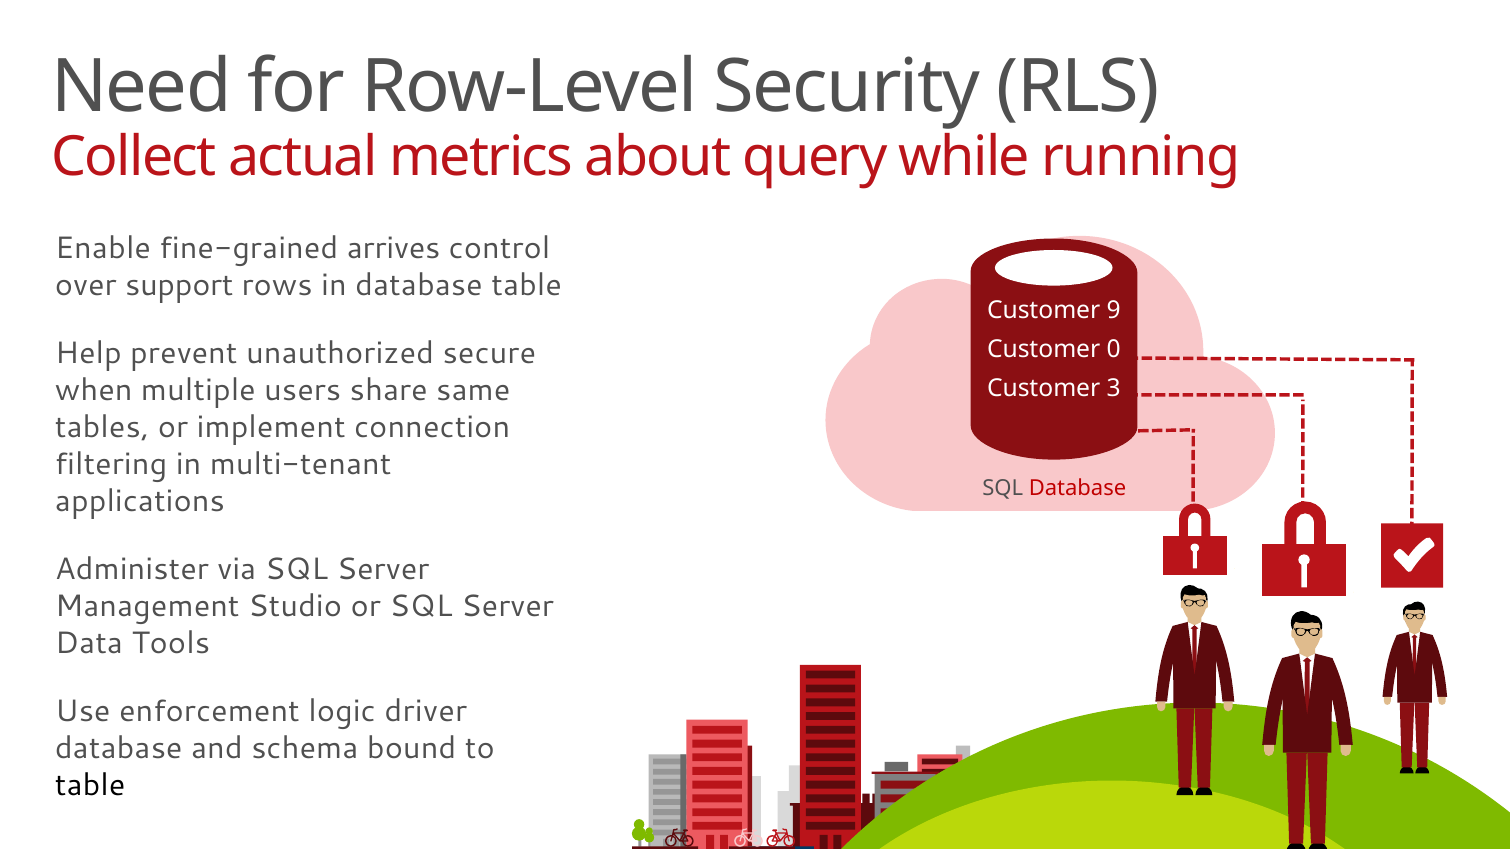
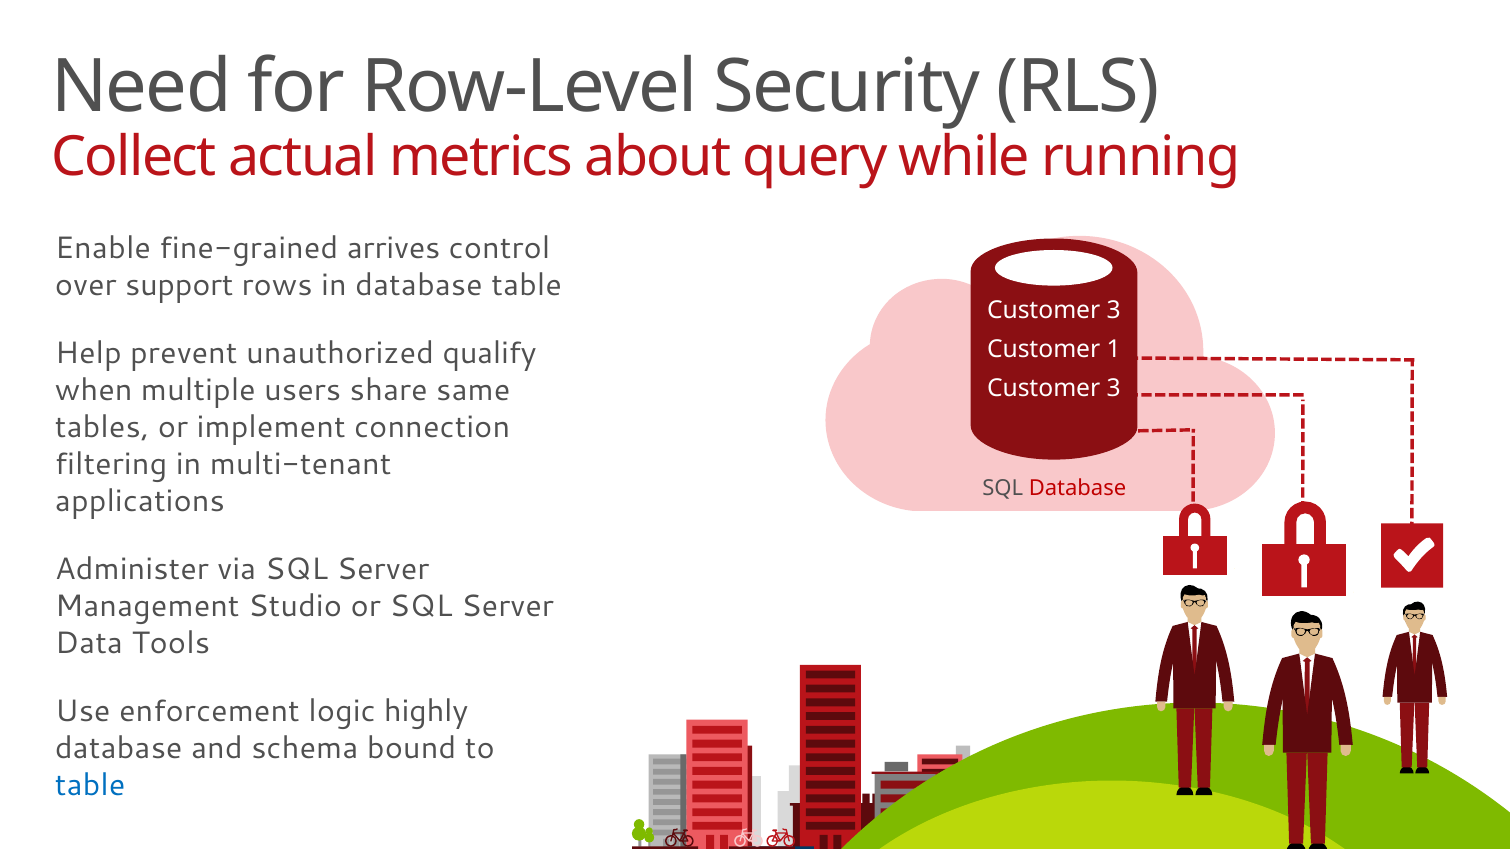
9 at (1114, 311): 9 -> 3
secure: secure -> qualify
0: 0 -> 1
driver: driver -> highly
table at (90, 786) colour: black -> blue
